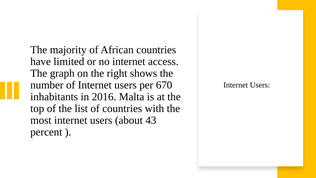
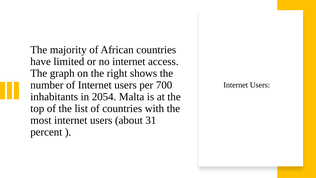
670: 670 -> 700
2016: 2016 -> 2054
43: 43 -> 31
